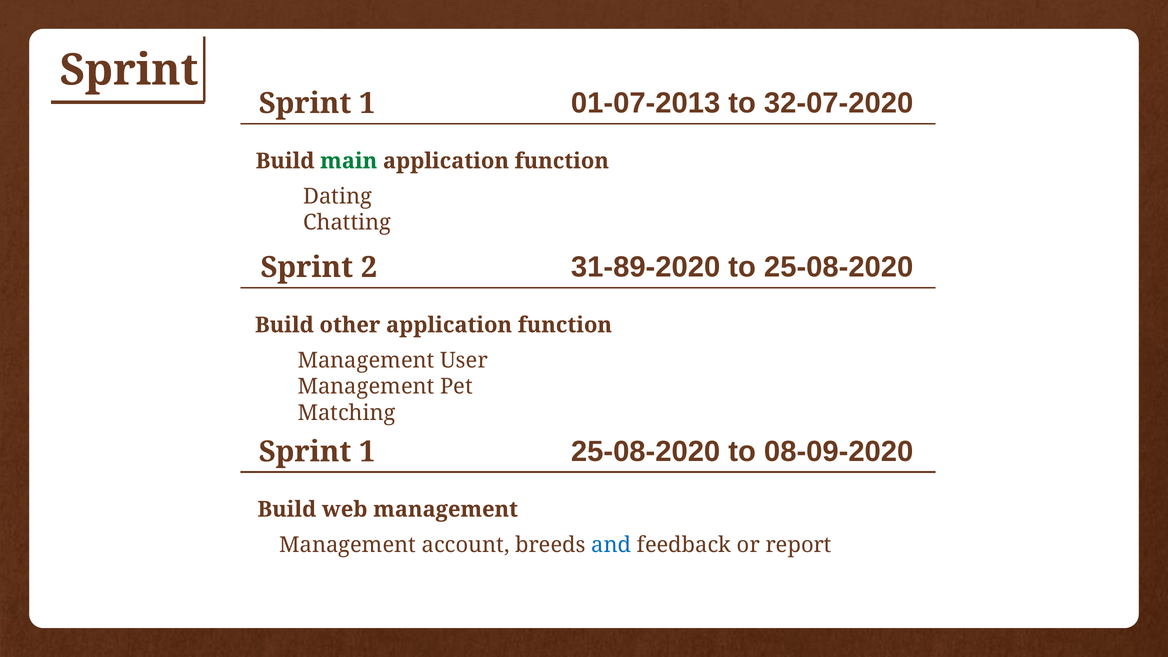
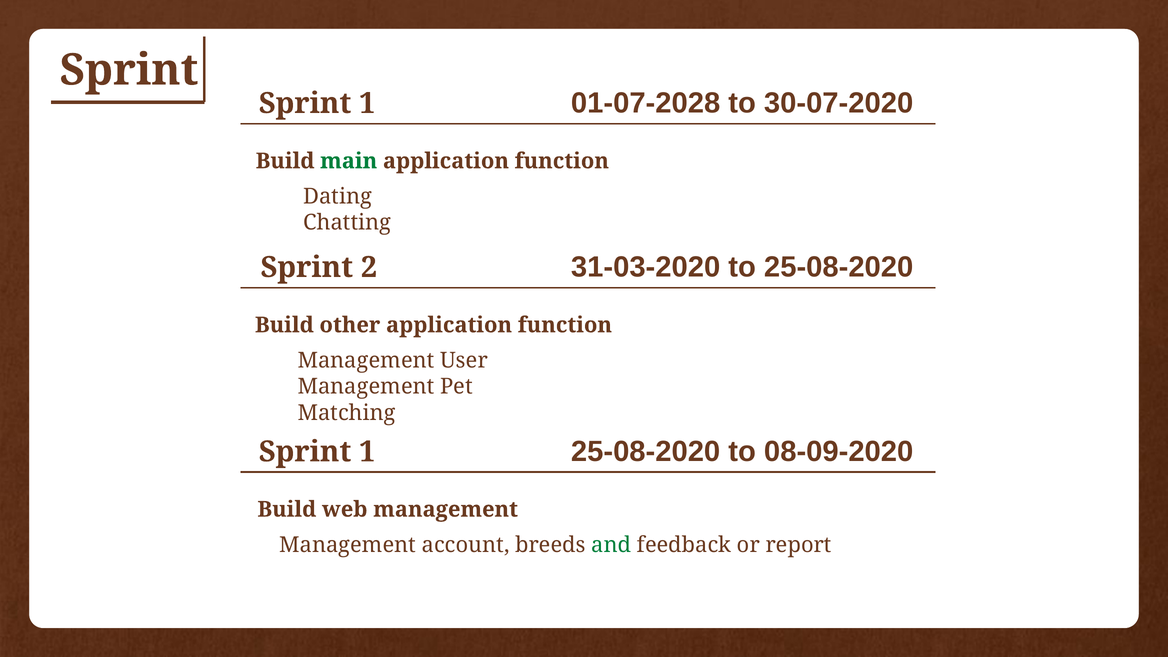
01-07-2013: 01-07-2013 -> 01-07-2028
32-07-2020: 32-07-2020 -> 30-07-2020
31-89-2020: 31-89-2020 -> 31-03-2020
and colour: blue -> green
